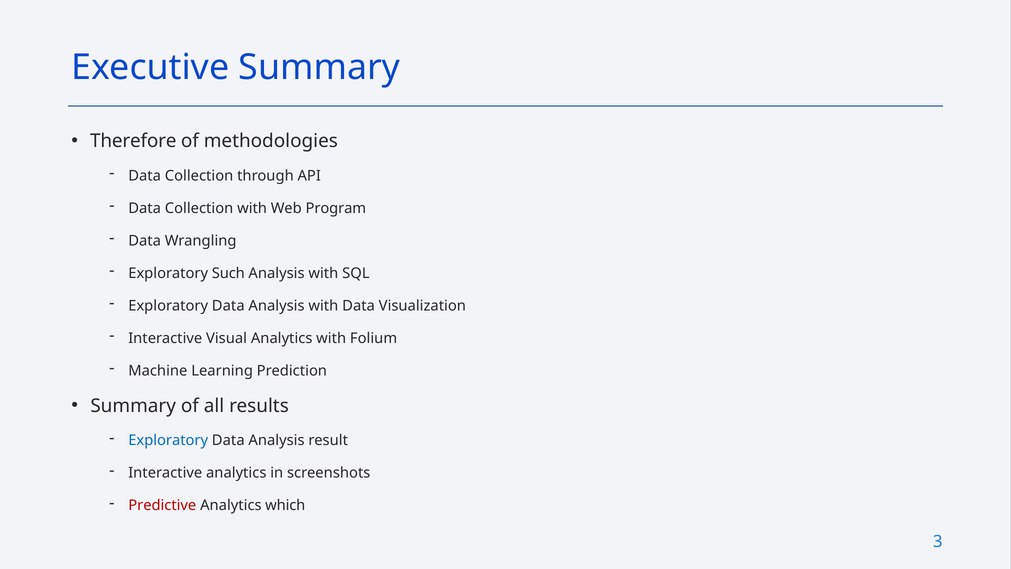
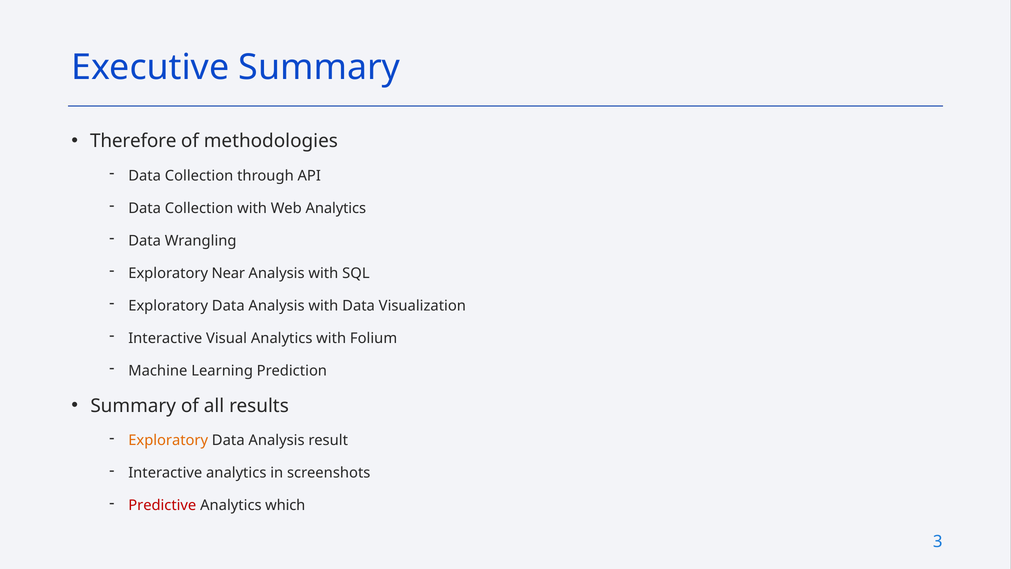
Web Program: Program -> Analytics
Such: Such -> Near
Exploratory at (168, 440) colour: blue -> orange
